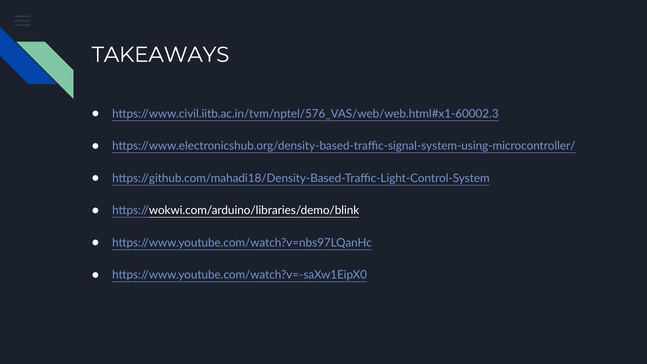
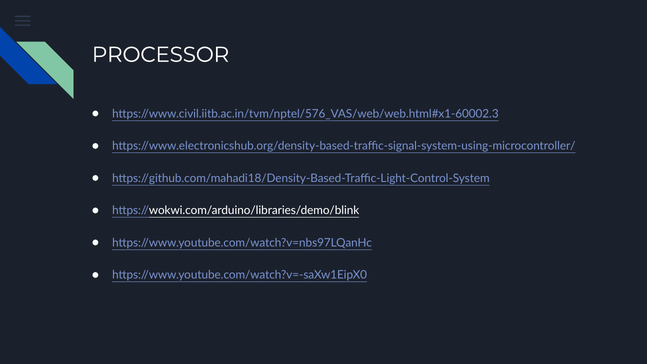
TAKEAWAYS: TAKEAWAYS -> PROCESSOR
